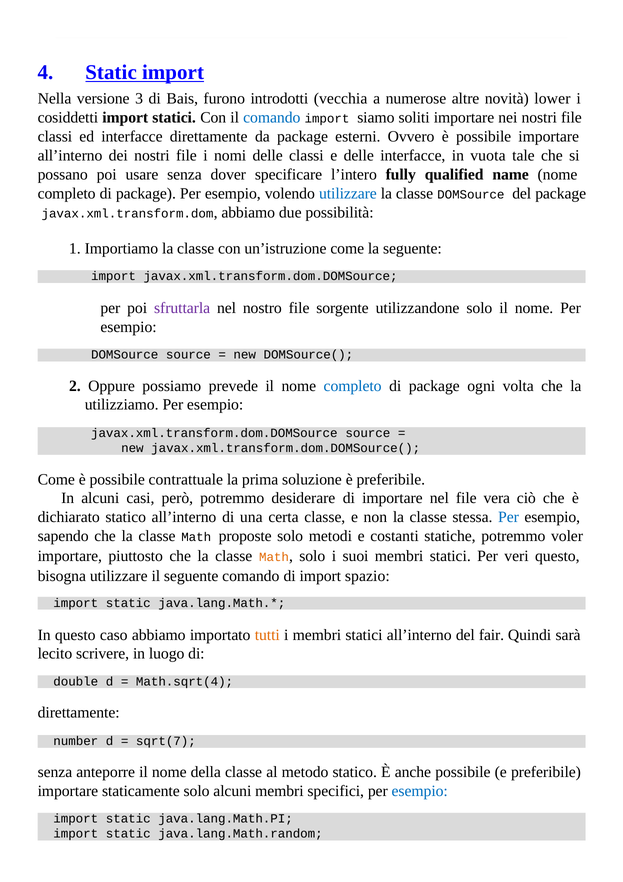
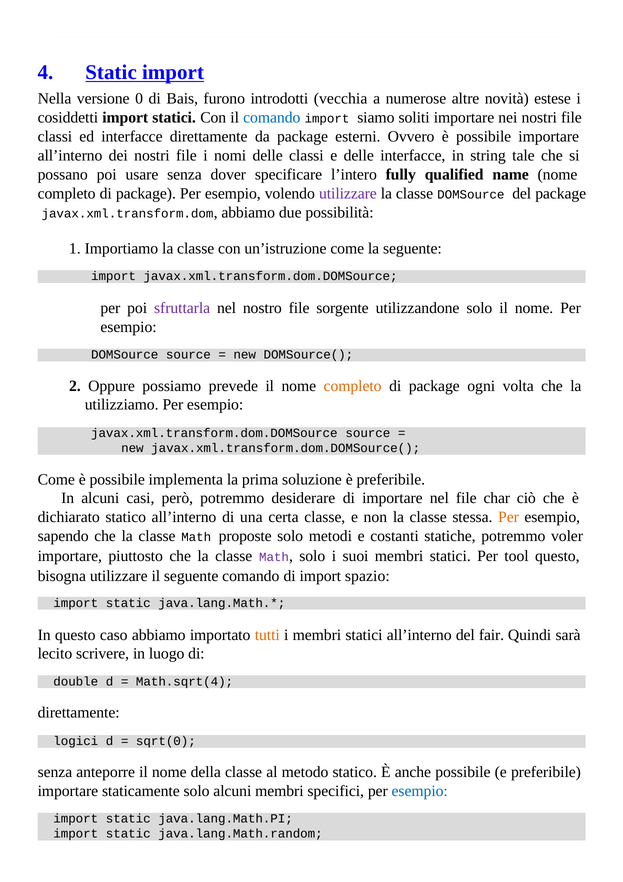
3: 3 -> 0
lower: lower -> estese
vuota: vuota -> string
utilizzare at (348, 193) colour: blue -> purple
completo at (353, 386) colour: blue -> orange
contrattuale: contrattuale -> implementa
vera: vera -> char
Per at (508, 517) colour: blue -> orange
Math at (274, 557) colour: orange -> purple
veri: veri -> tool
number: number -> logici
sqrt(7: sqrt(7 -> sqrt(0
